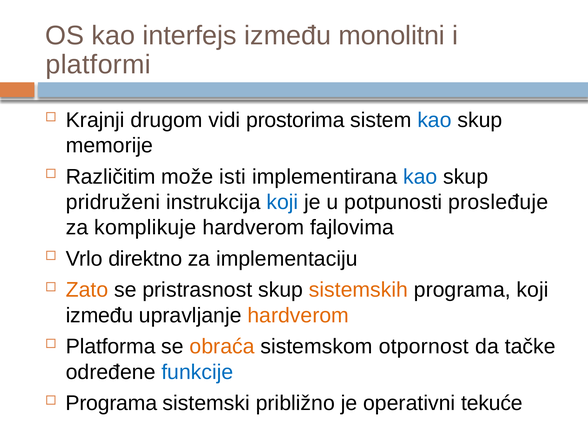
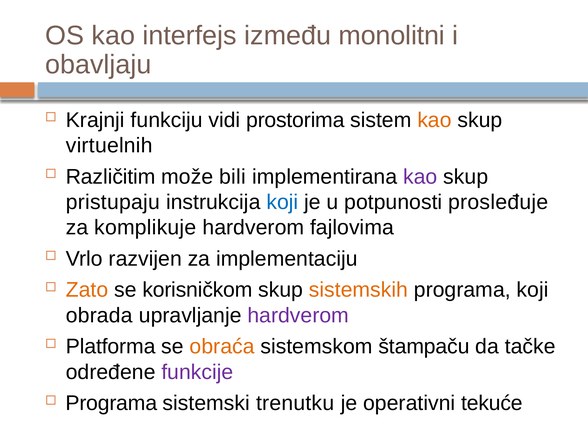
platformi: platformi -> obavljaju
drugom: drugom -> funkciju
kao at (434, 120) colour: blue -> orange
memorije: memorije -> virtuelnih
isti: isti -> bili
kao at (420, 177) colour: blue -> purple
pridruženi: pridruženi -> pristupaju
direktno: direktno -> razvijen
pristrasnost: pristrasnost -> korisničkom
između at (99, 315): između -> obrada
hardverom at (298, 315) colour: orange -> purple
otpornost: otpornost -> štampaču
funkcije colour: blue -> purple
približno: približno -> trenutku
